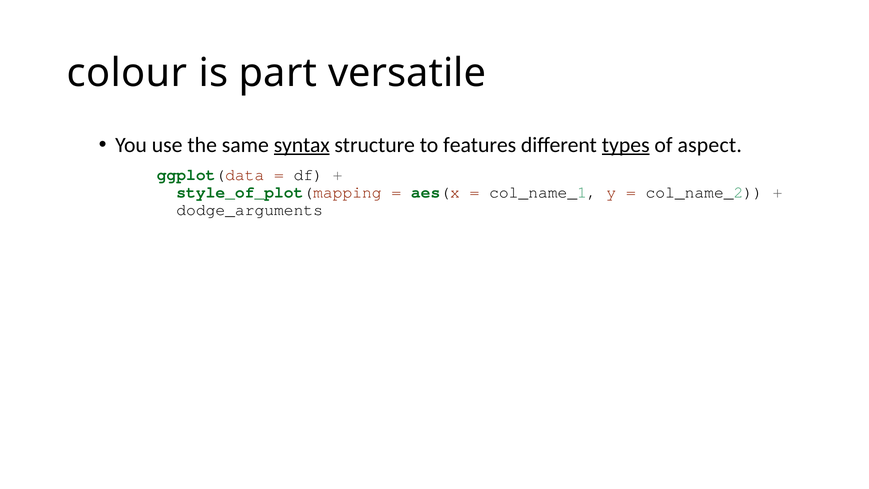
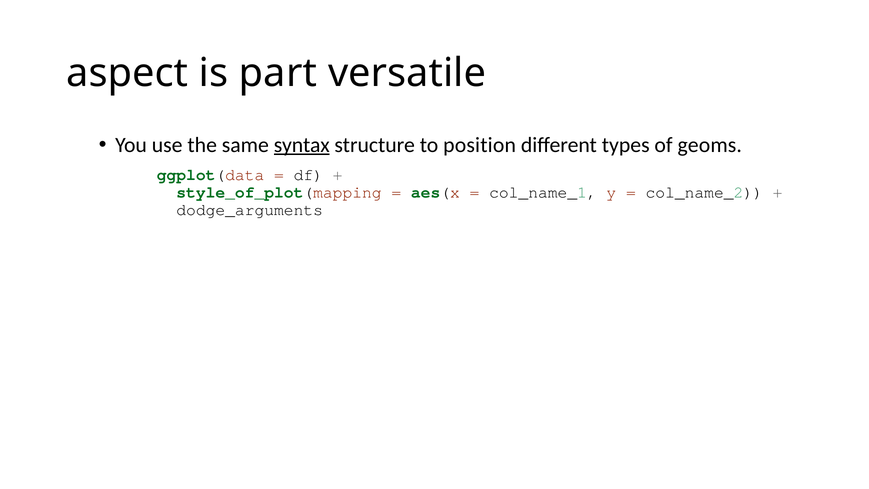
colour: colour -> aspect
features: features -> position
types underline: present -> none
aspect: aspect -> geoms
